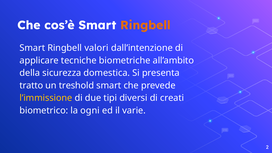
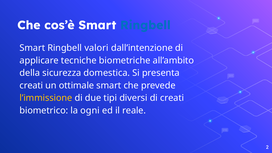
Ringbell at (145, 25) colour: orange -> blue
tratto at (31, 85): tratto -> creati
treshold: treshold -> ottimale
varie: varie -> reale
